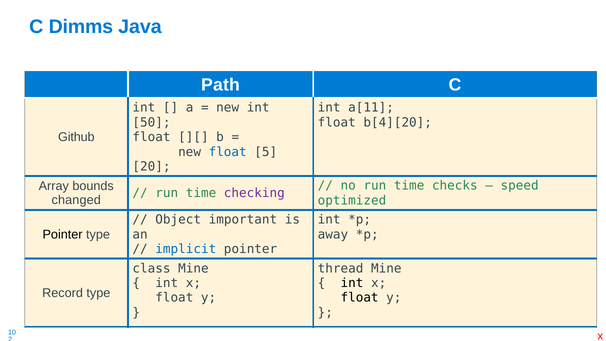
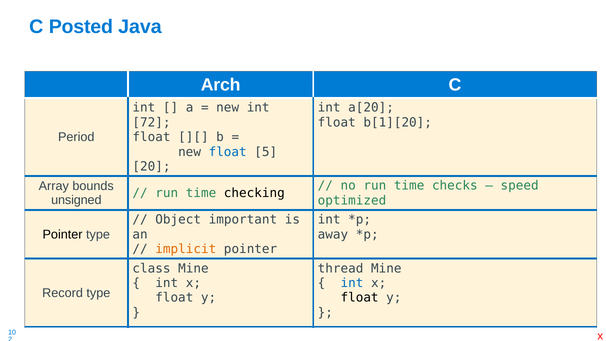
Dimms: Dimms -> Posted
Path: Path -> Arch
a[11: a[11 -> a[20
50: 50 -> 72
b[4][20: b[4][20 -> b[1][20
Github: Github -> Period
checking colour: purple -> black
changed: changed -> unsigned
implicit colour: blue -> orange
int at (352, 283) colour: black -> blue
